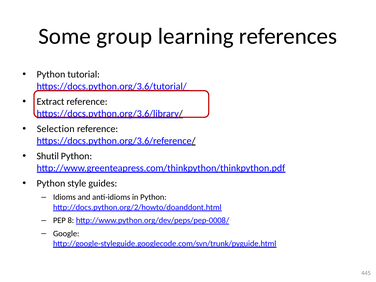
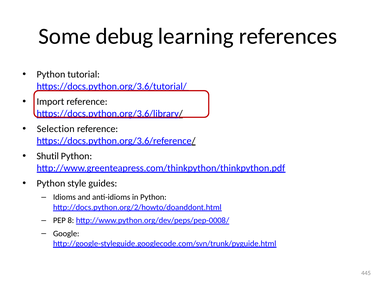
group: group -> debug
Extract: Extract -> Import
